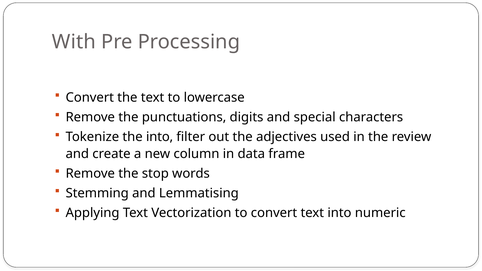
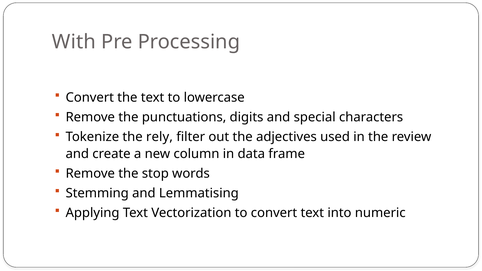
the into: into -> rely
